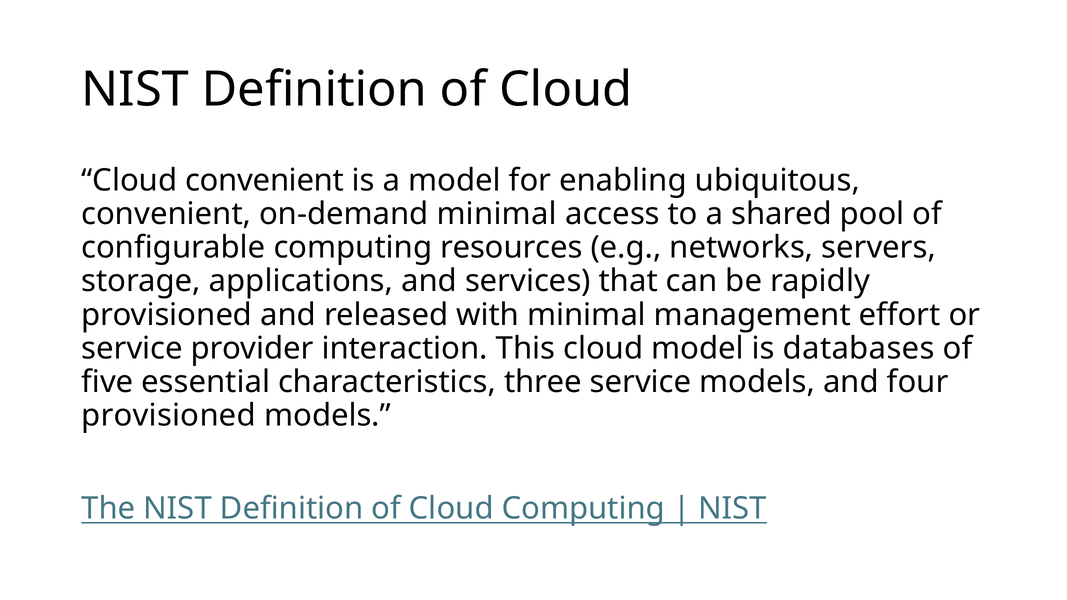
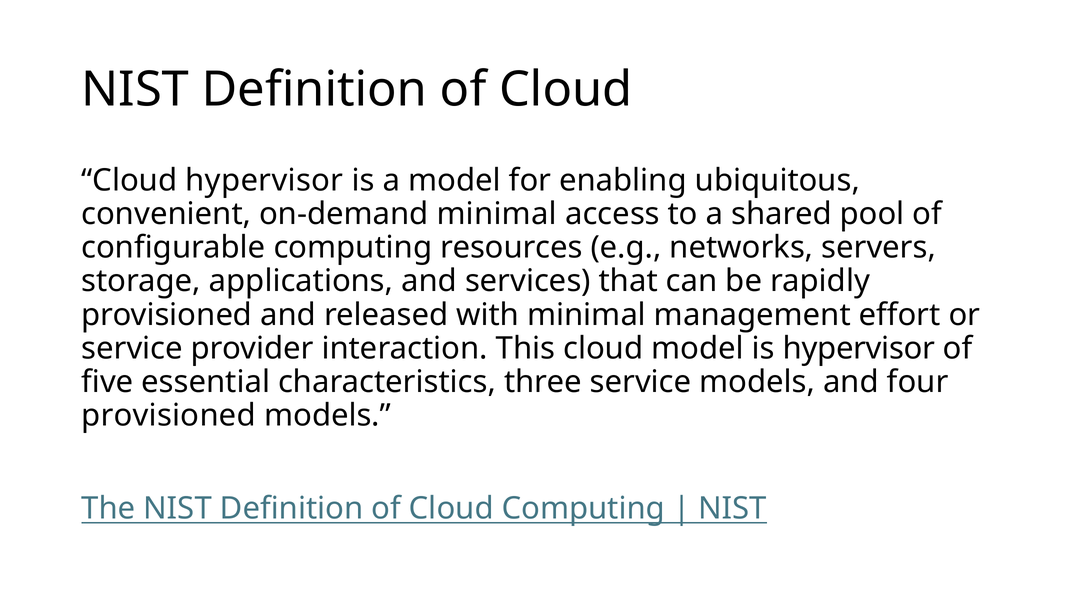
Cloud convenient: convenient -> hypervisor
is databases: databases -> hypervisor
